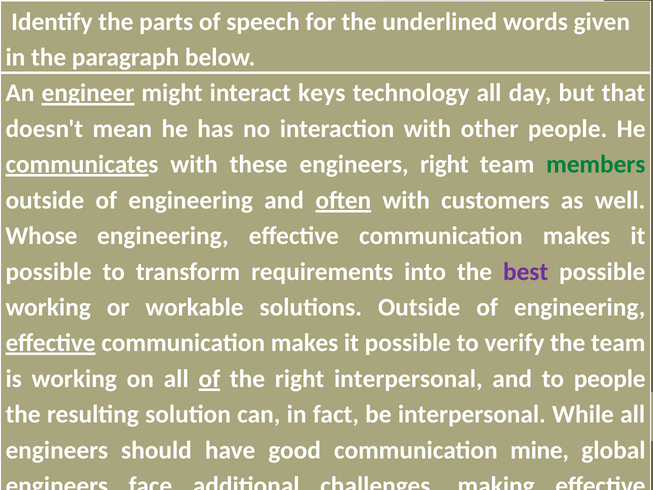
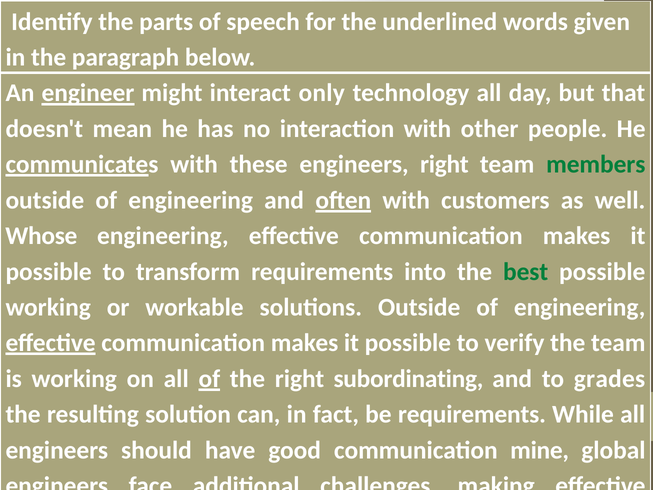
keys: keys -> only
best colour: purple -> green
right interpersonal: interpersonal -> subordinating
to people: people -> grades
be interpersonal: interpersonal -> requirements
